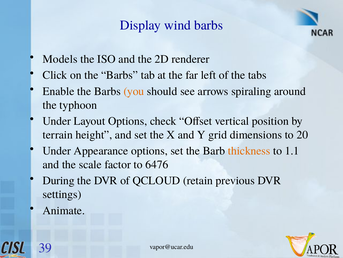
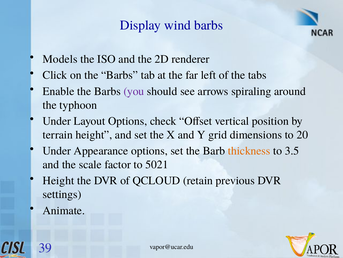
you colour: orange -> purple
1.1: 1.1 -> 3.5
6476: 6476 -> 5021
During at (59, 180): During -> Height
